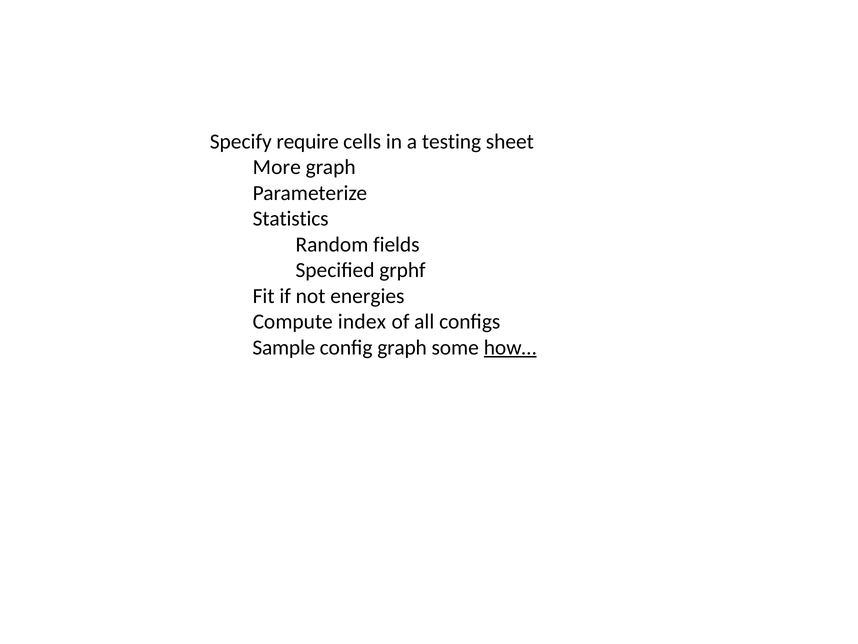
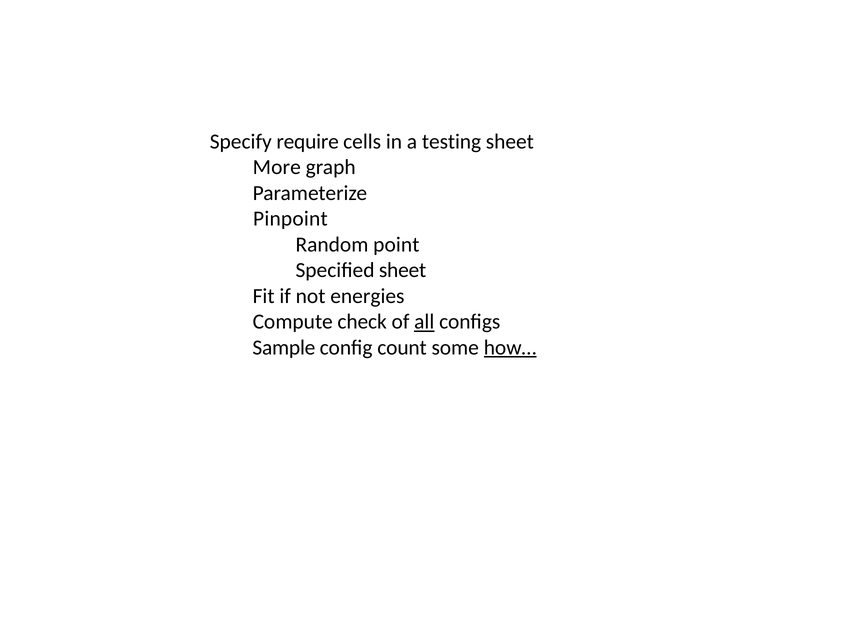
Statistics: Statistics -> Pinpoint
fields: fields -> point
Specified grphf: grphf -> sheet
index: index -> check
all underline: none -> present
config graph: graph -> count
